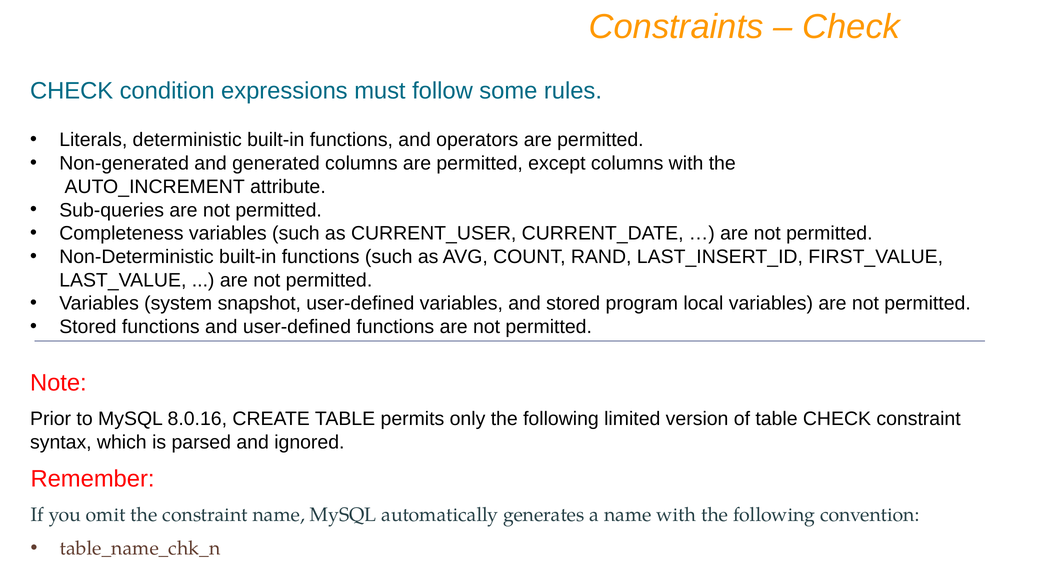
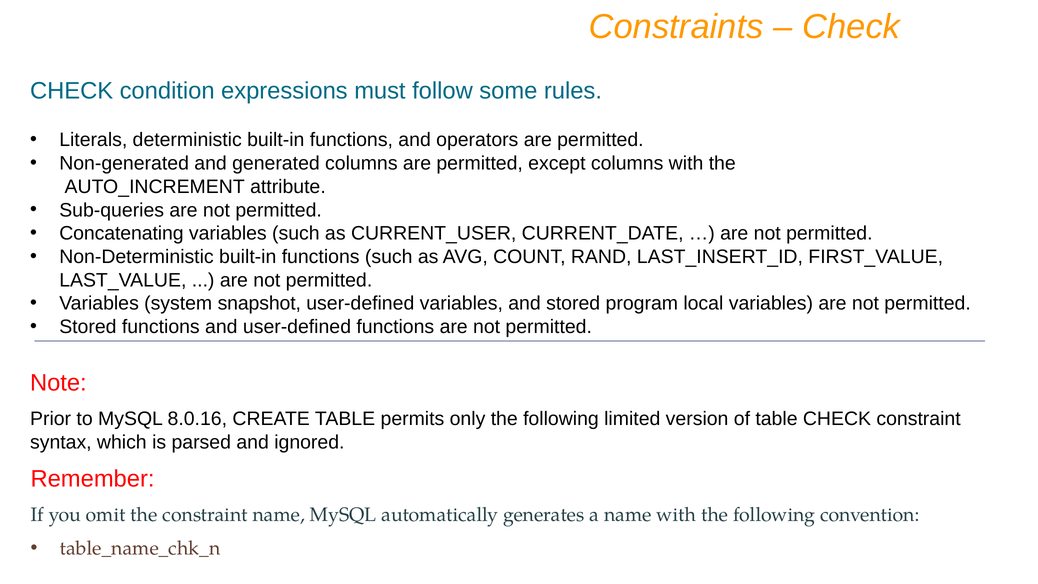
Completeness: Completeness -> Concatenating
